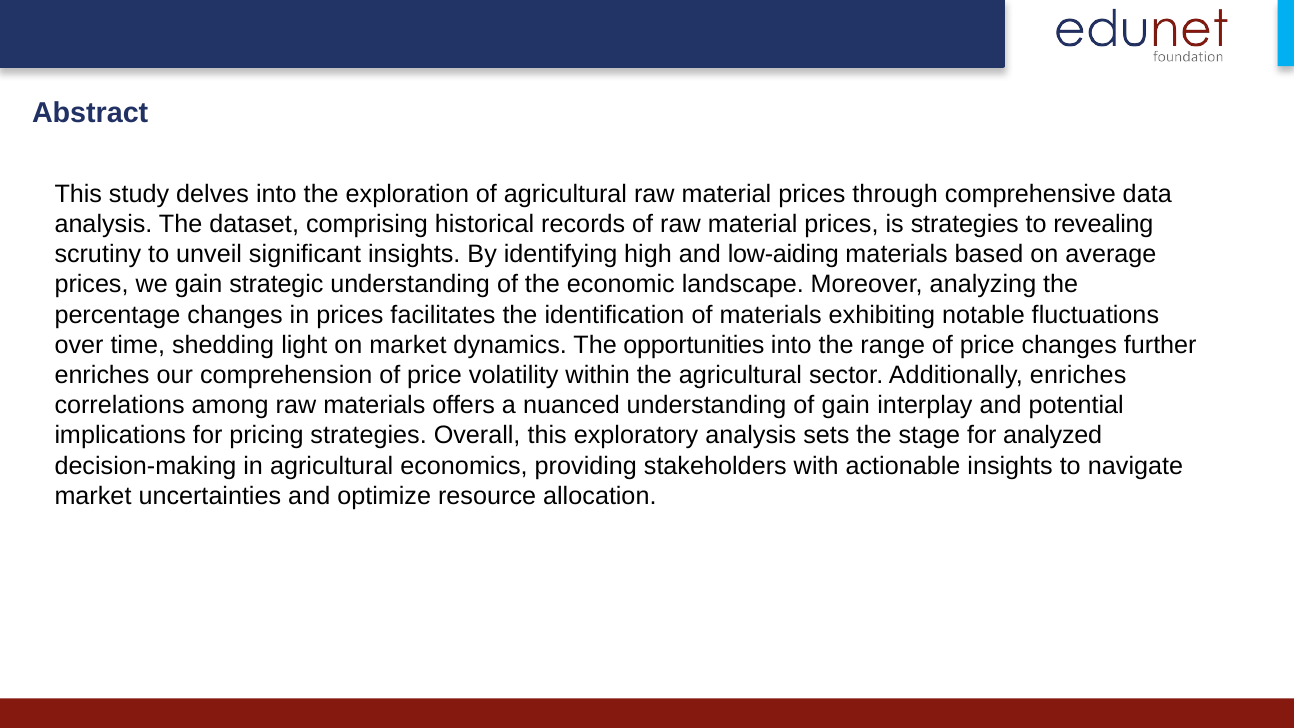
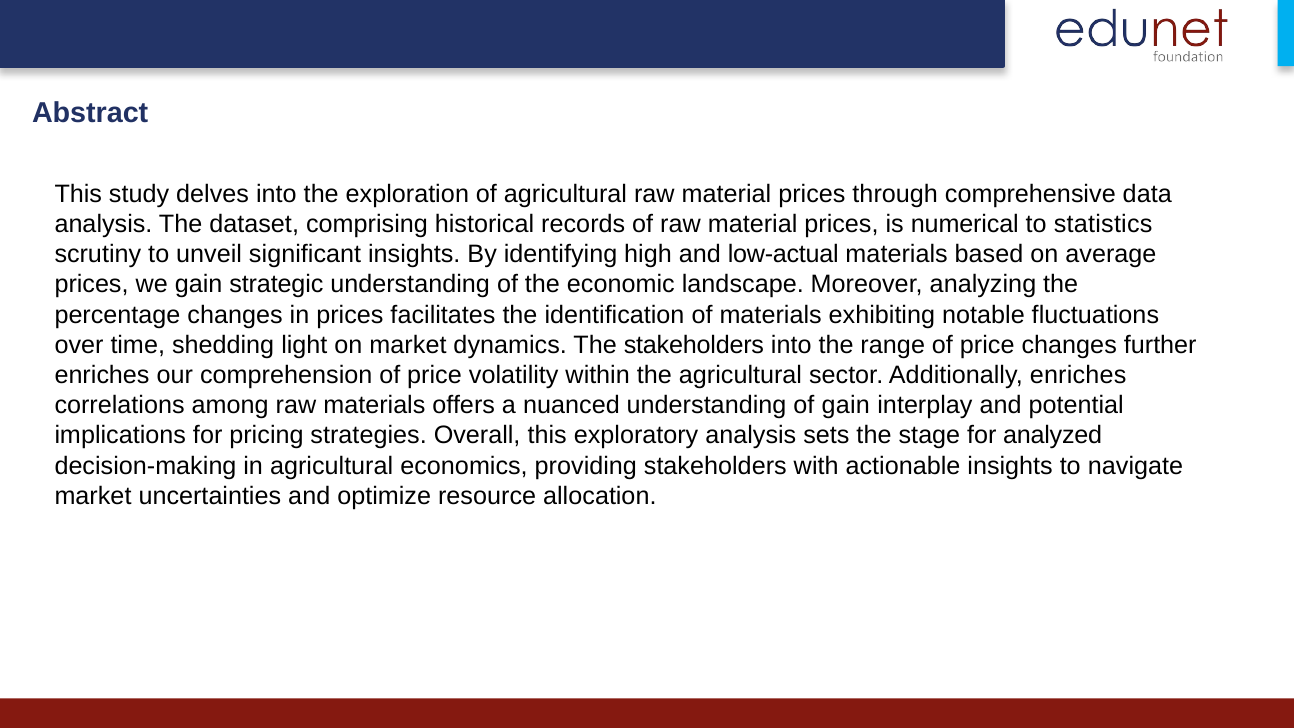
is strategies: strategies -> numerical
revealing: revealing -> statistics
low-aiding: low-aiding -> low-actual
The opportunities: opportunities -> stakeholders
